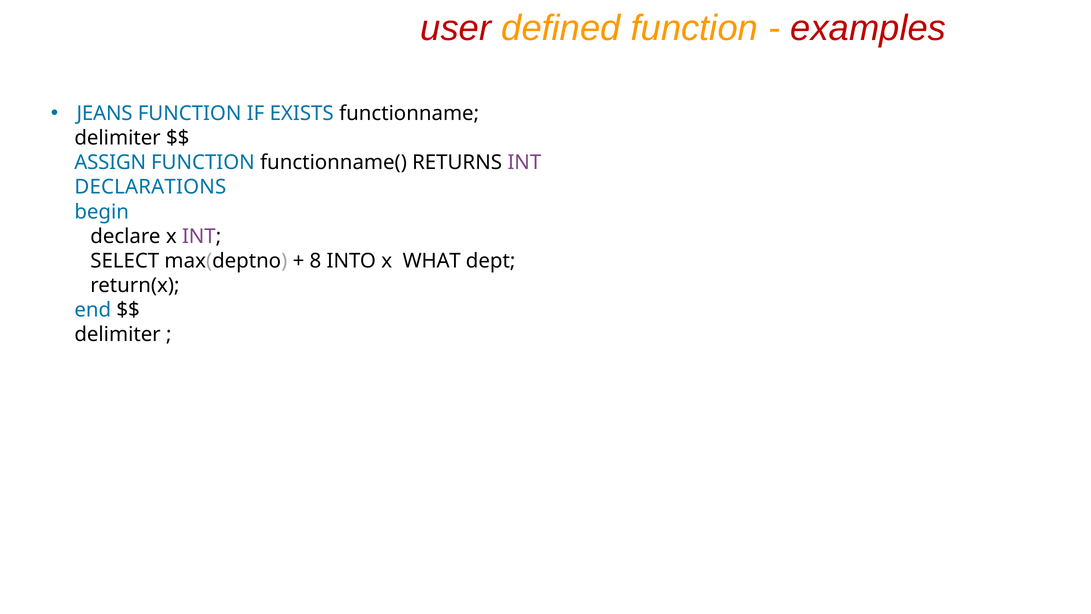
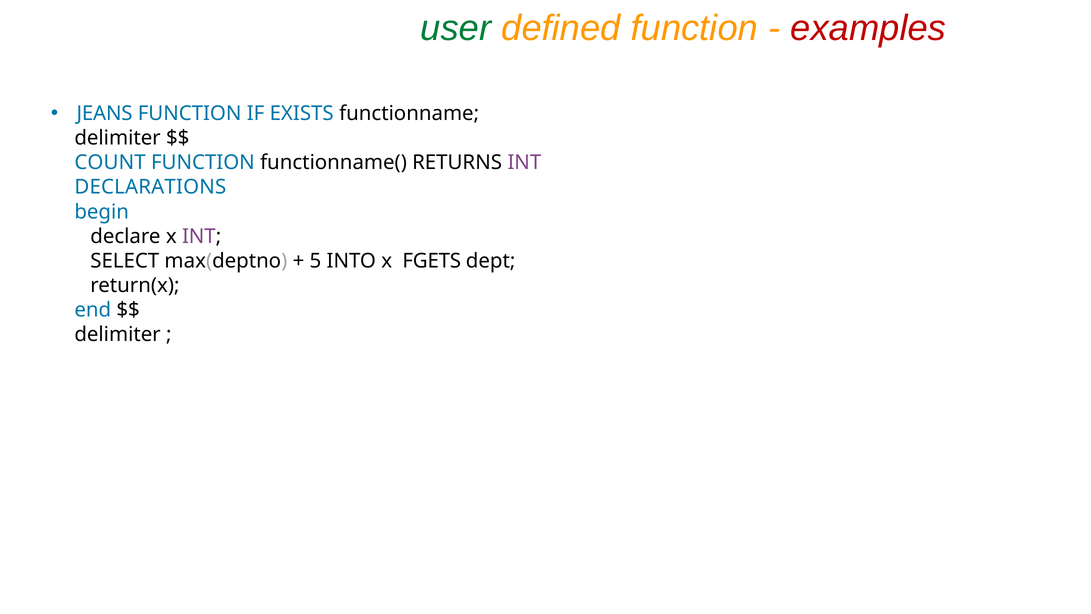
user colour: red -> green
ASSIGN: ASSIGN -> COUNT
8: 8 -> 5
WHAT: WHAT -> FGETS
